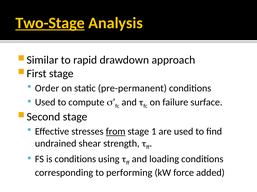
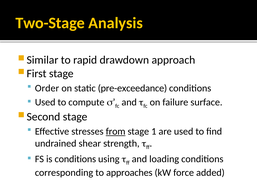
Two-Stage underline: present -> none
pre-permanent: pre-permanent -> pre-exceedance
performing: performing -> approaches
